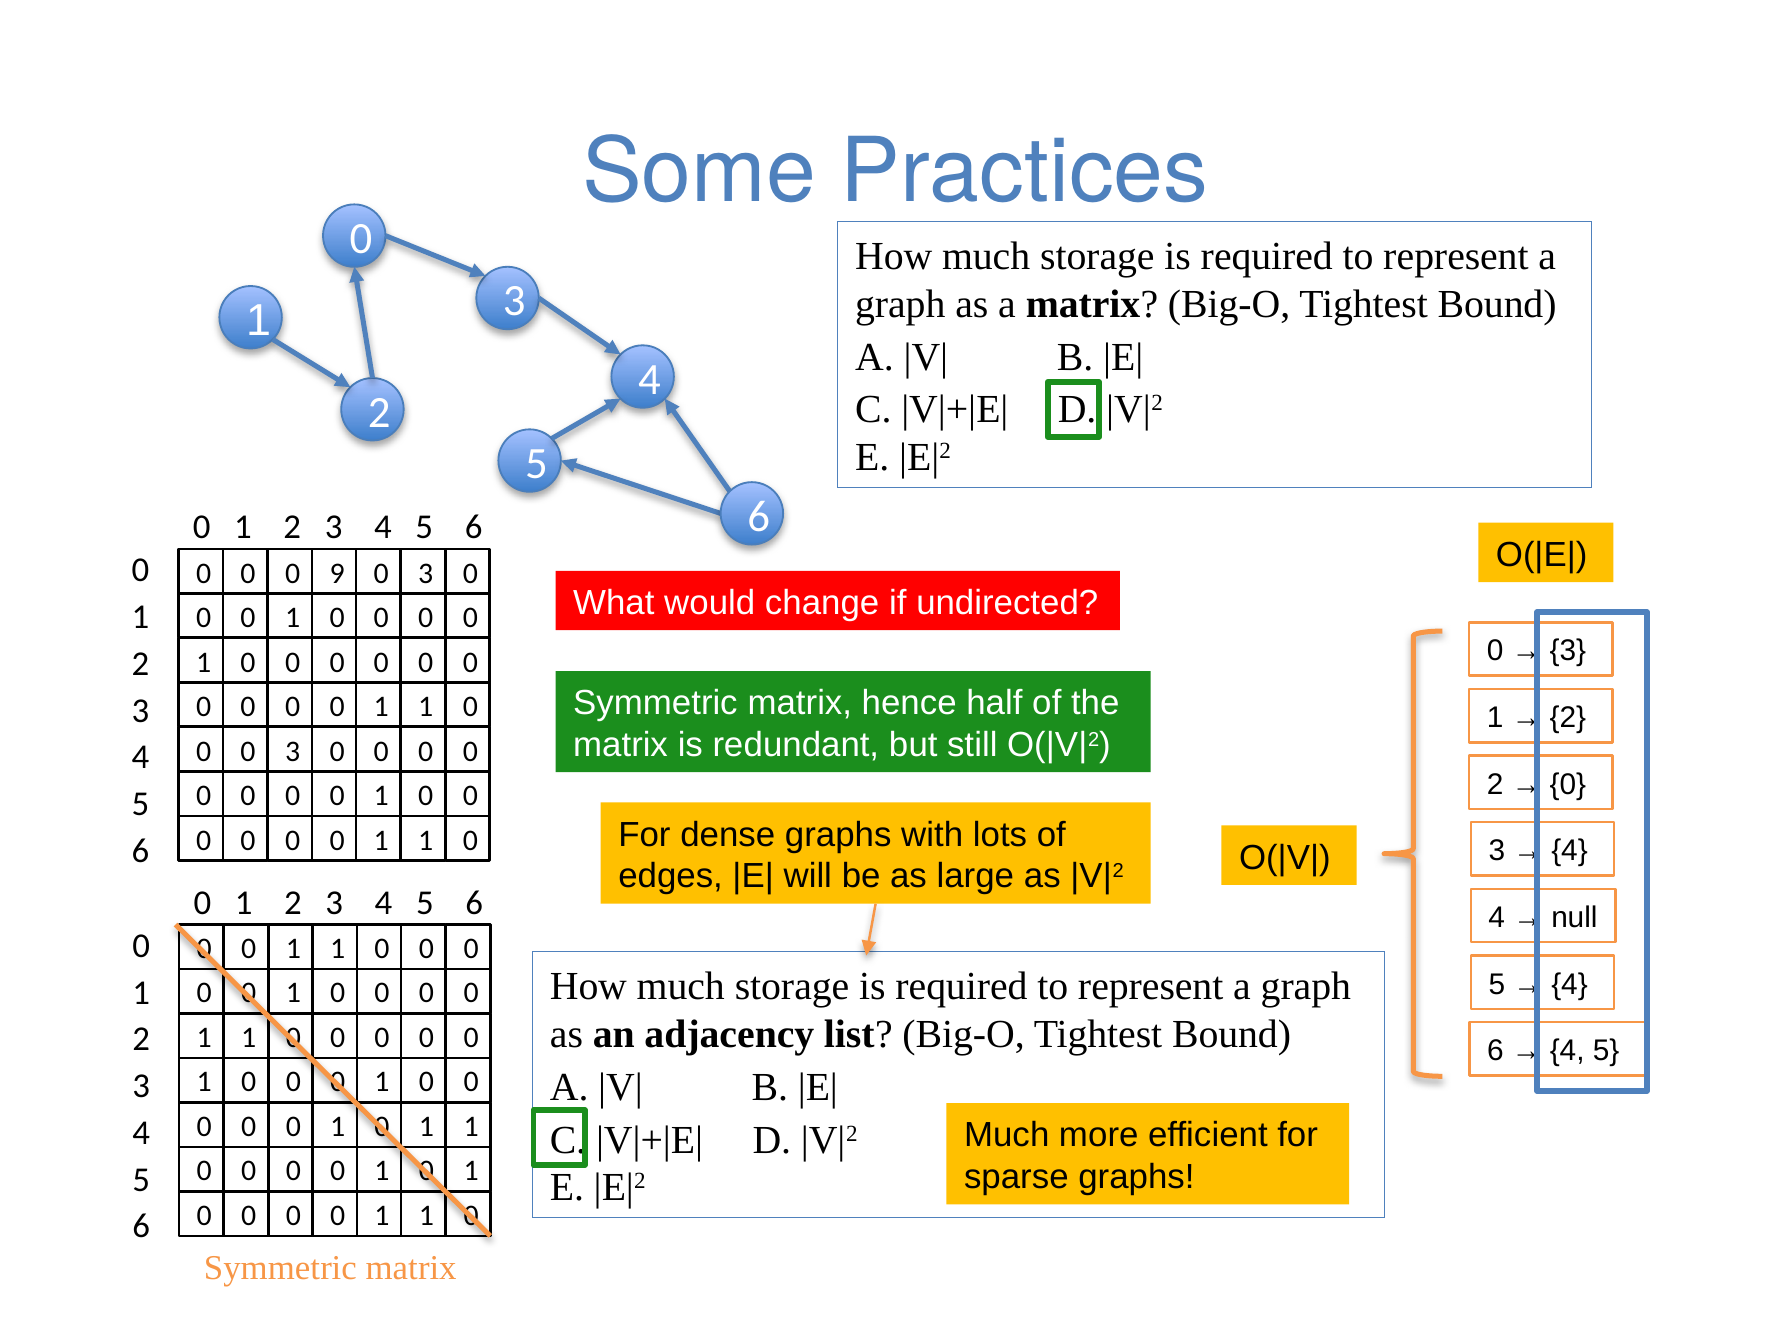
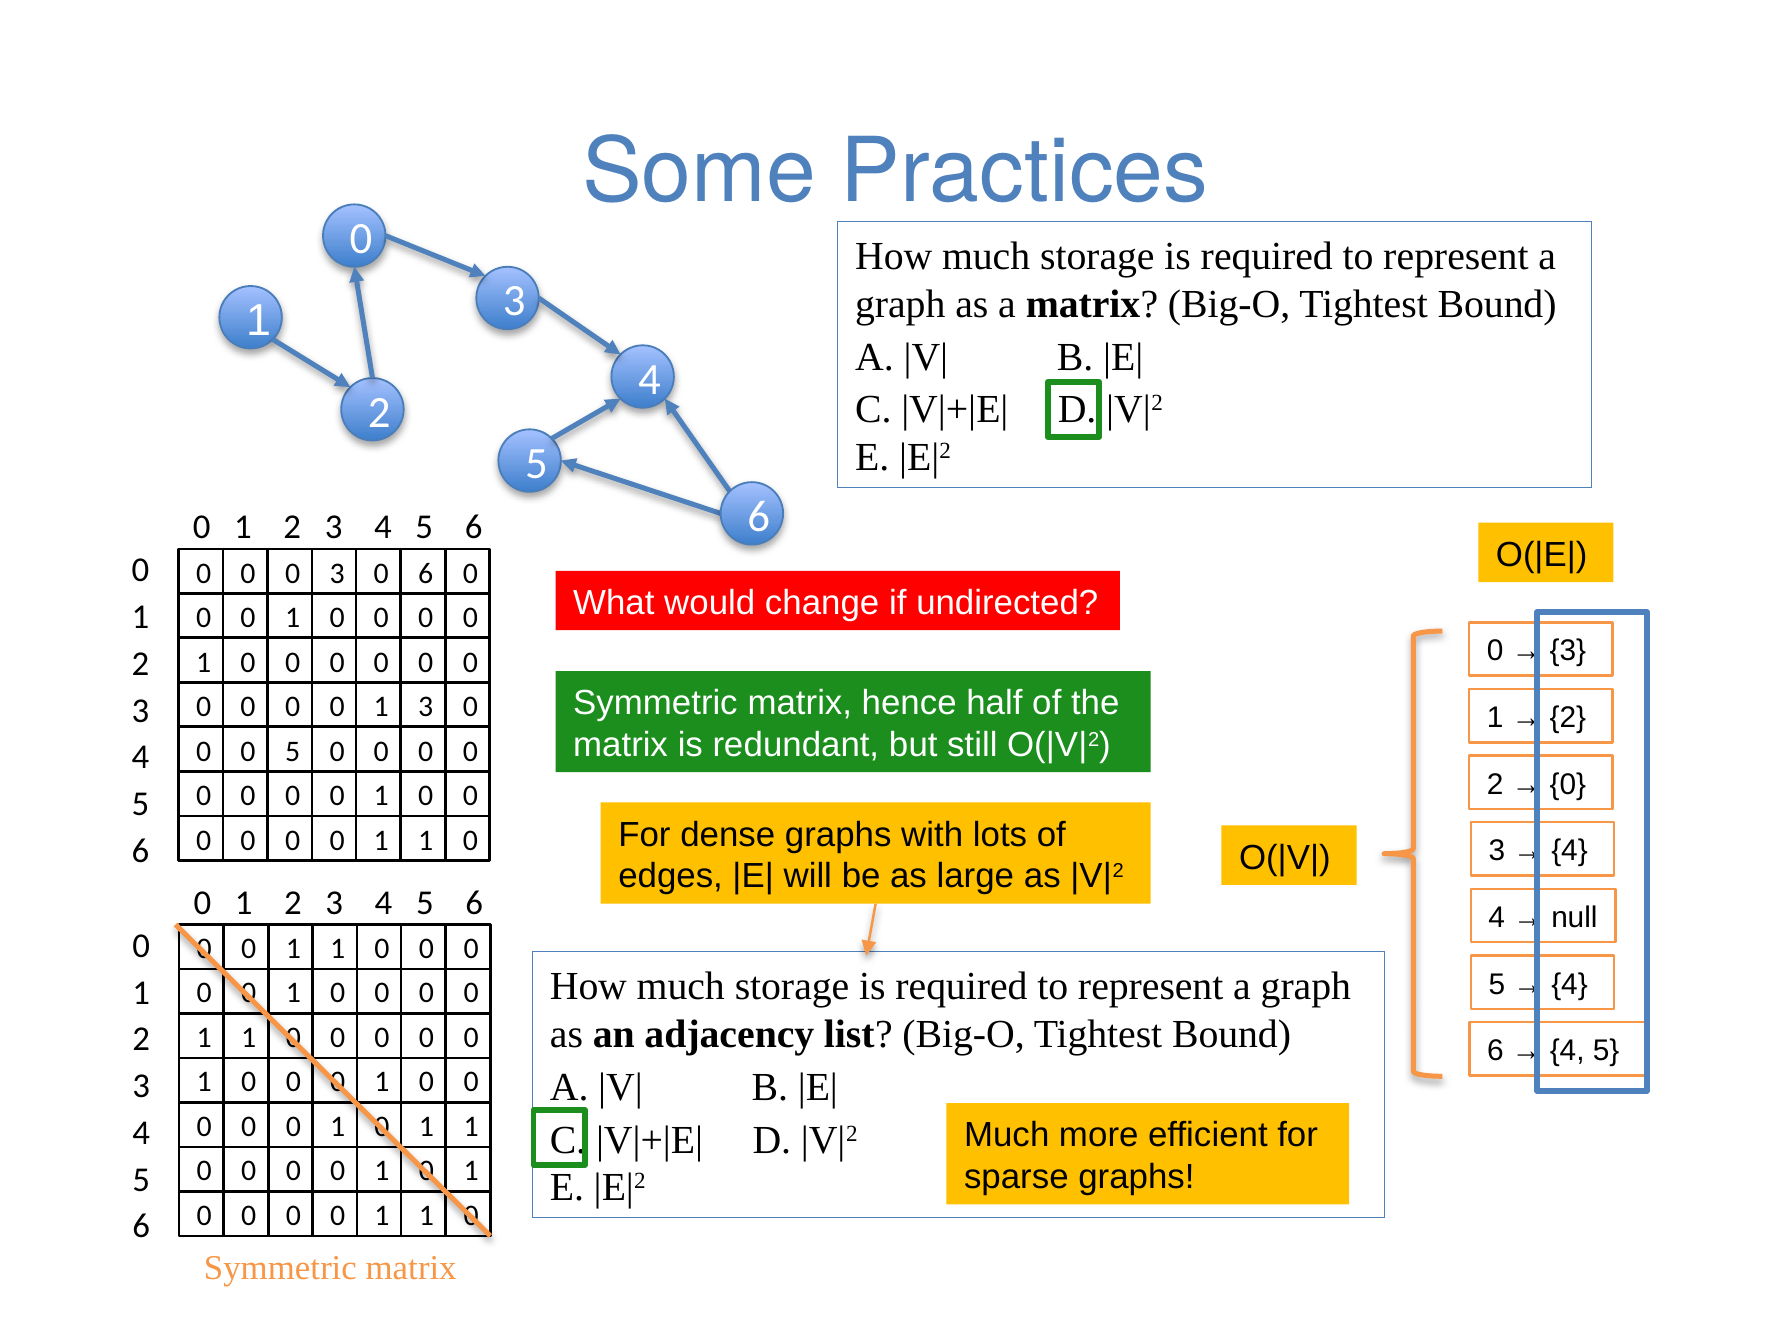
0 0 9: 9 -> 3
3 at (426, 573): 3 -> 6
1 at (426, 707): 1 -> 3
0 0 3: 3 -> 5
